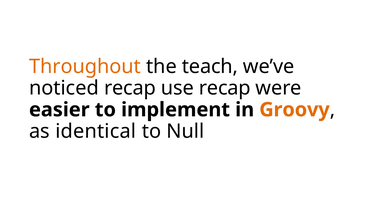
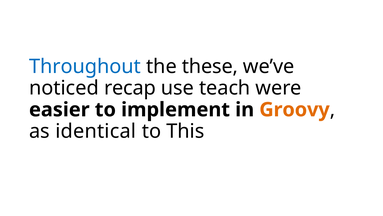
Throughout colour: orange -> blue
teach: teach -> these
use recap: recap -> teach
Null: Null -> This
